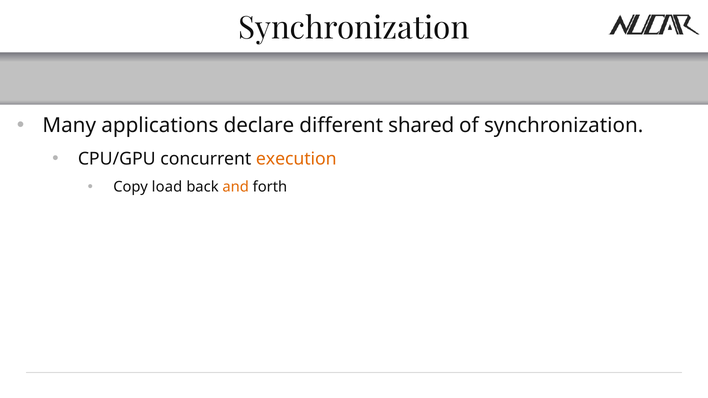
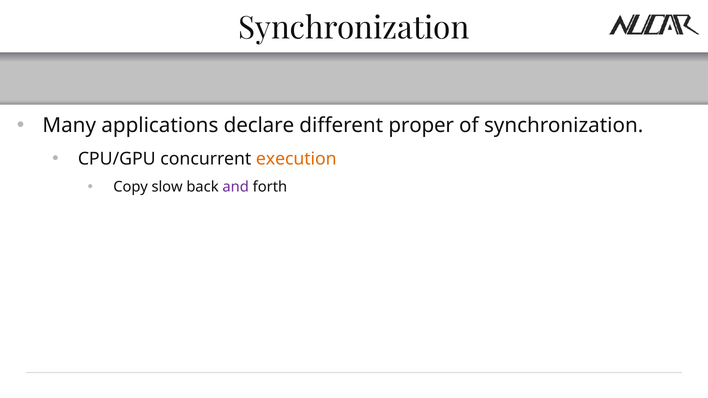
shared: shared -> proper
load: load -> slow
and colour: orange -> purple
